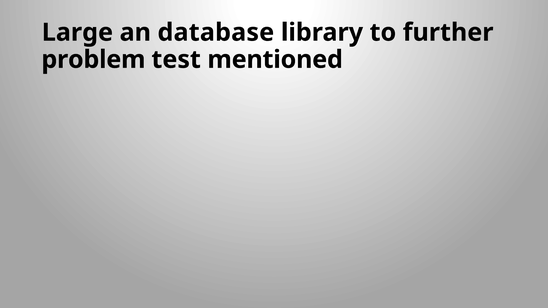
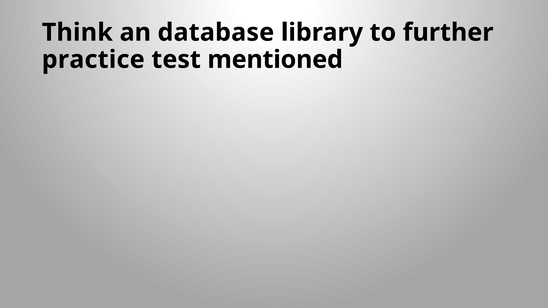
Large: Large -> Think
problem: problem -> practice
